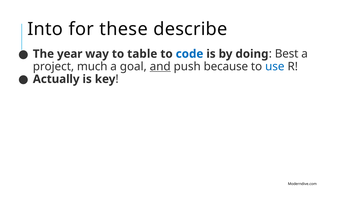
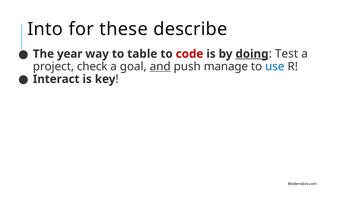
code colour: blue -> red
doing underline: none -> present
Best: Best -> Test
much: much -> check
because: because -> manage
Actually: Actually -> Interact
